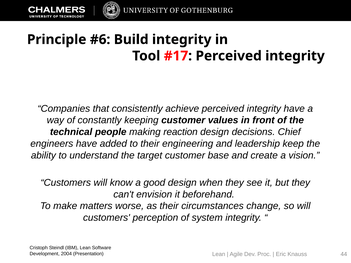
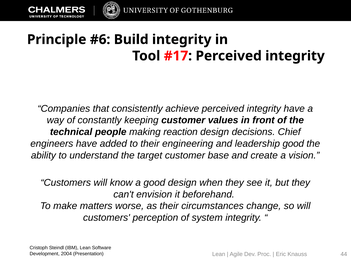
leadership keep: keep -> good
